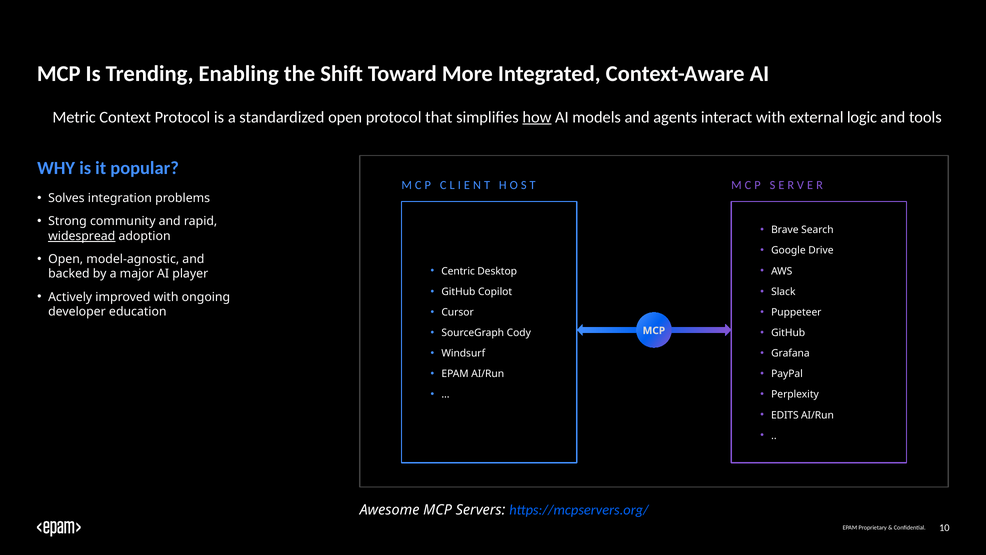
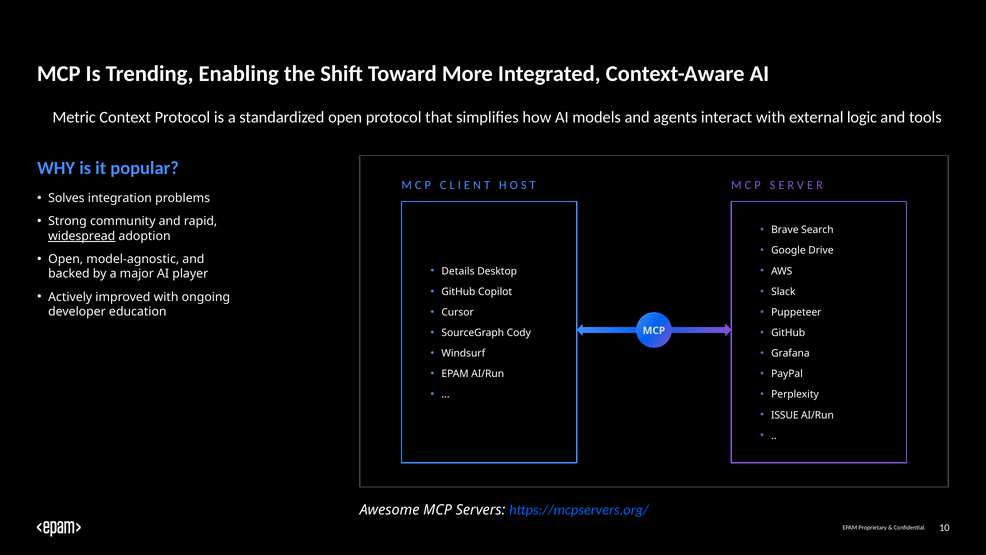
how underline: present -> none
Centric: Centric -> Details
EDITS: EDITS -> ISSUE
